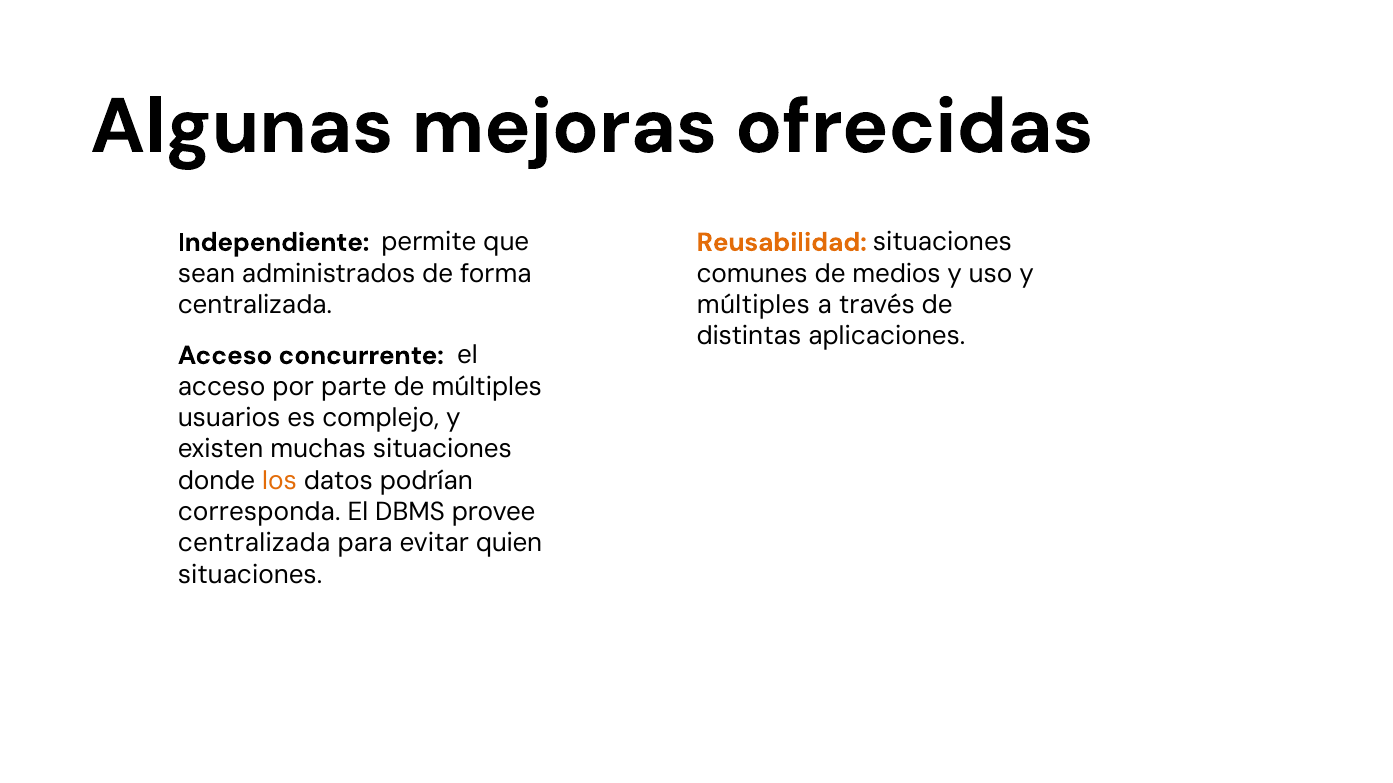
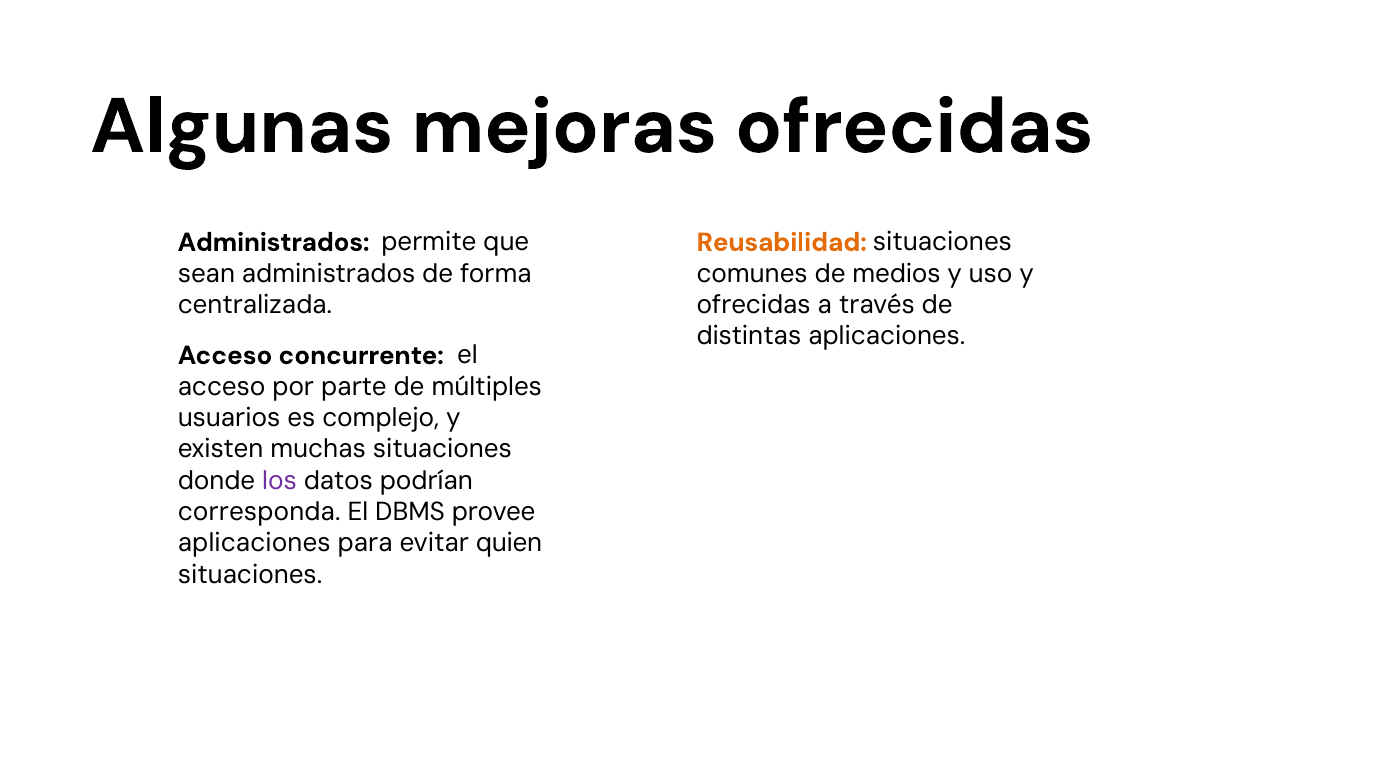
Independiente at (274, 242): Independiente -> Administrados
múltiples at (753, 305): múltiples -> ofrecidas
los colour: orange -> purple
centralizada at (254, 544): centralizada -> aplicaciones
